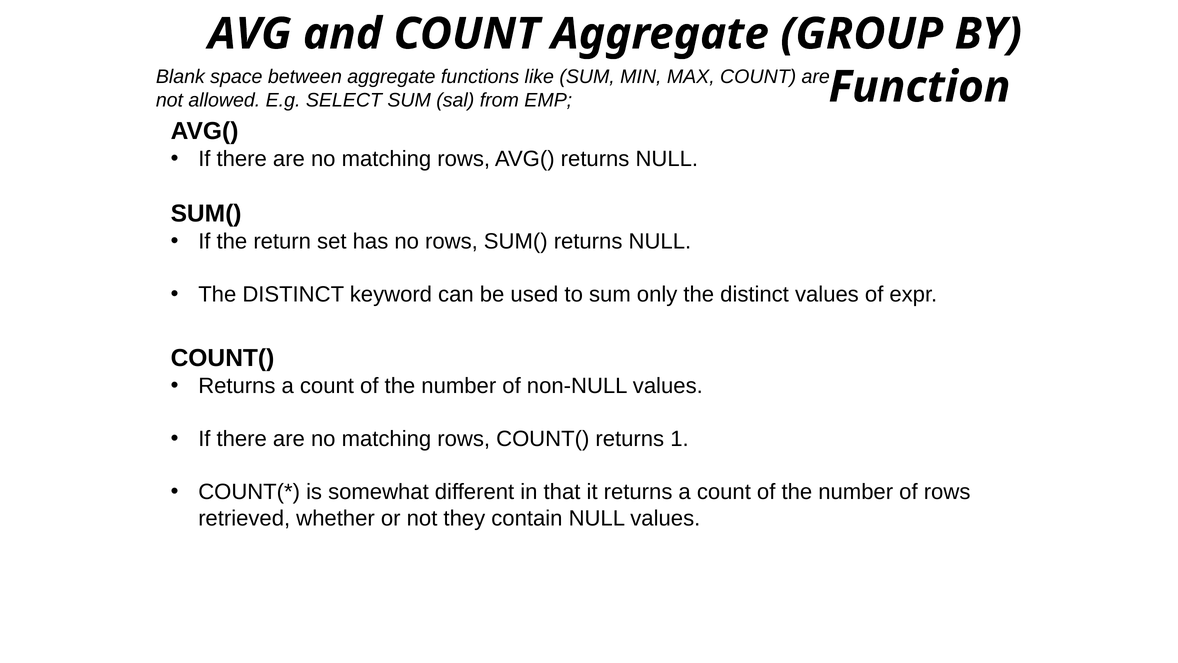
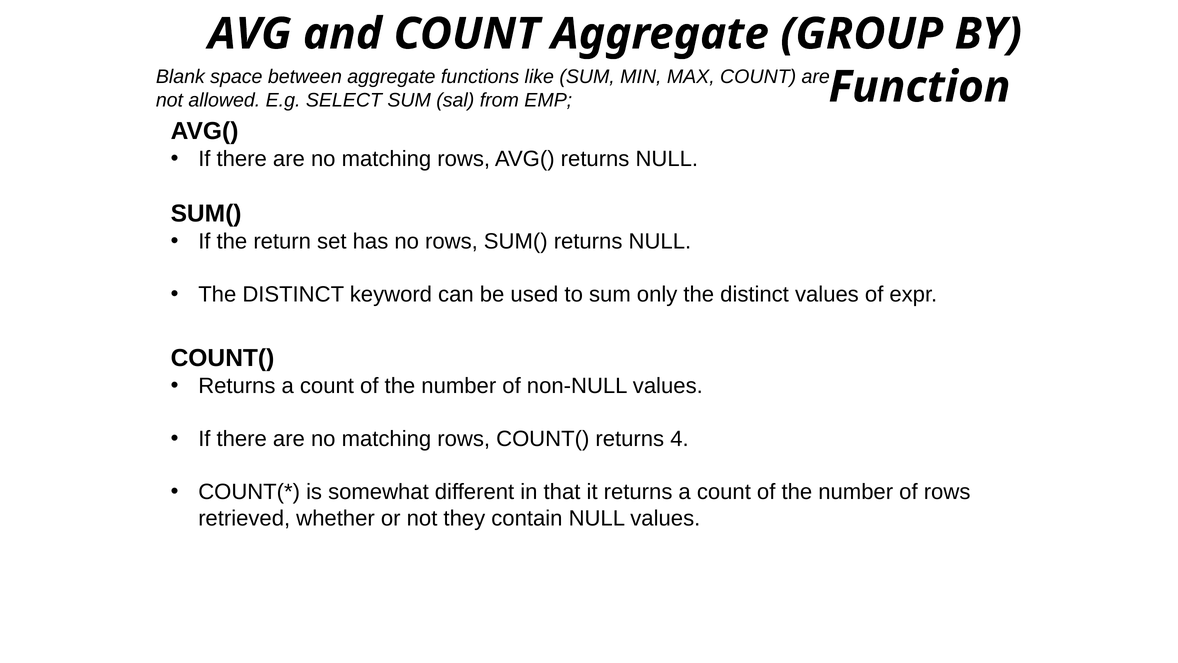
1: 1 -> 4
